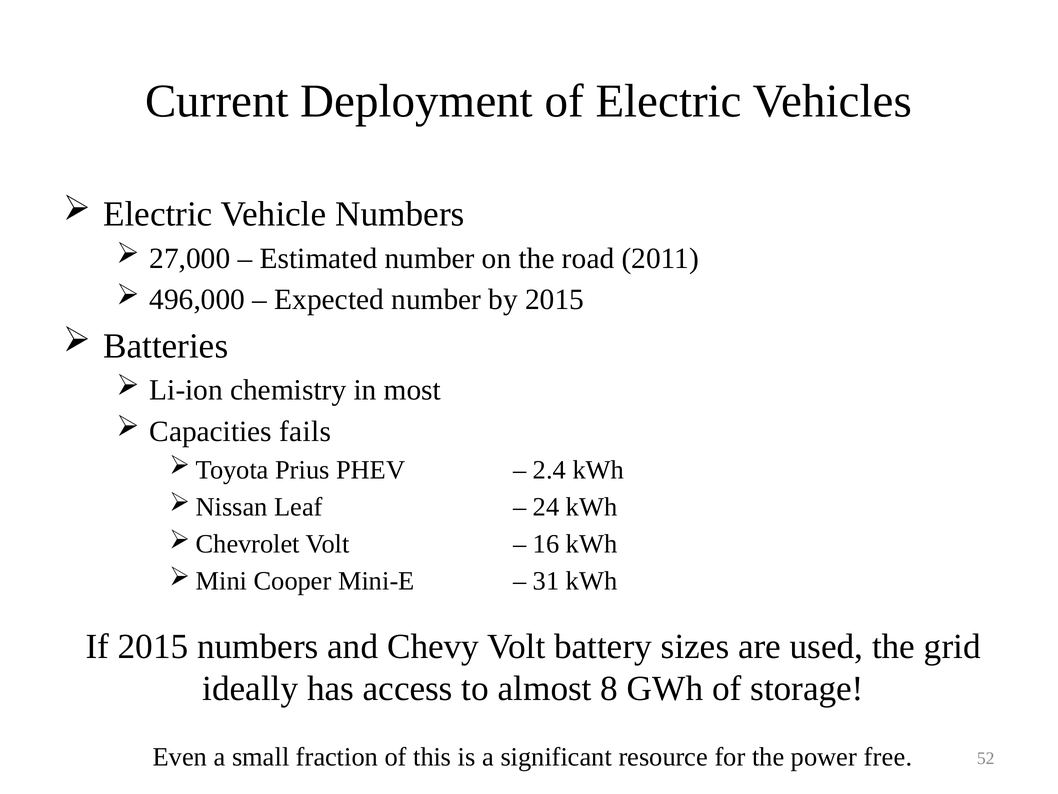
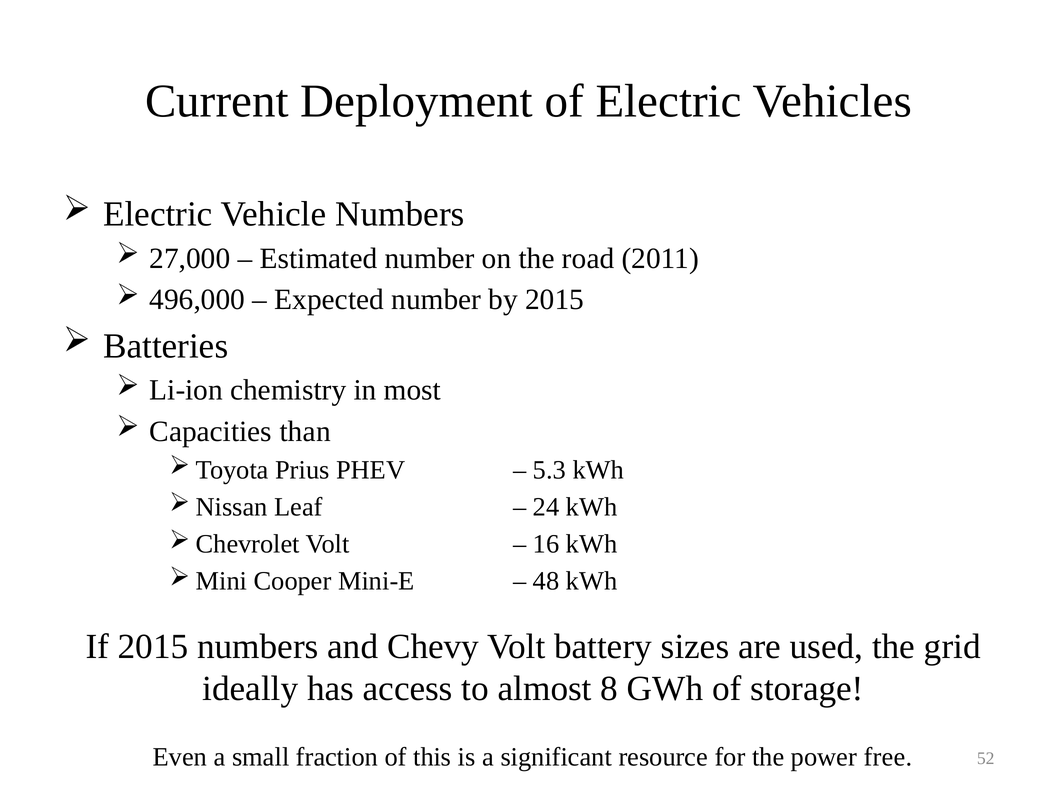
fails: fails -> than
2.4: 2.4 -> 5.3
31: 31 -> 48
